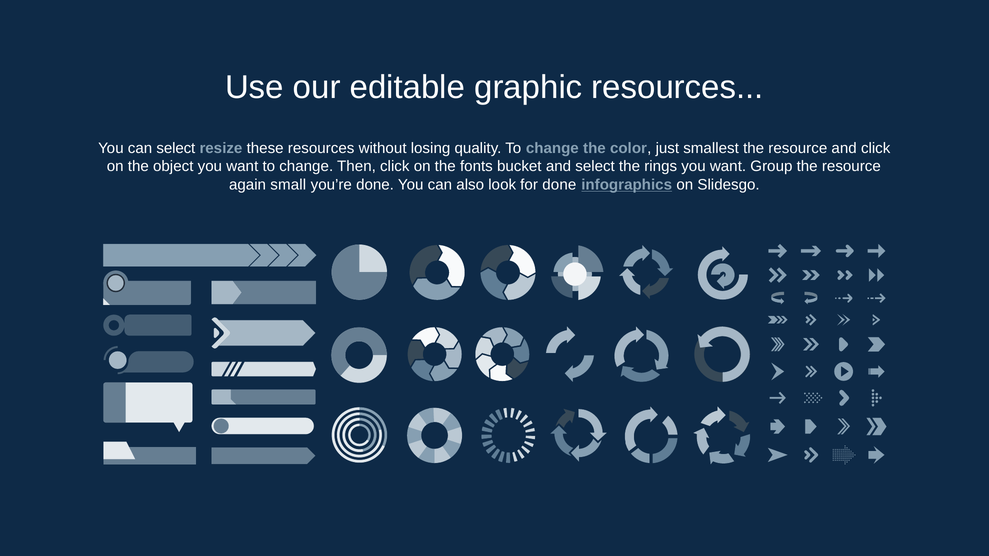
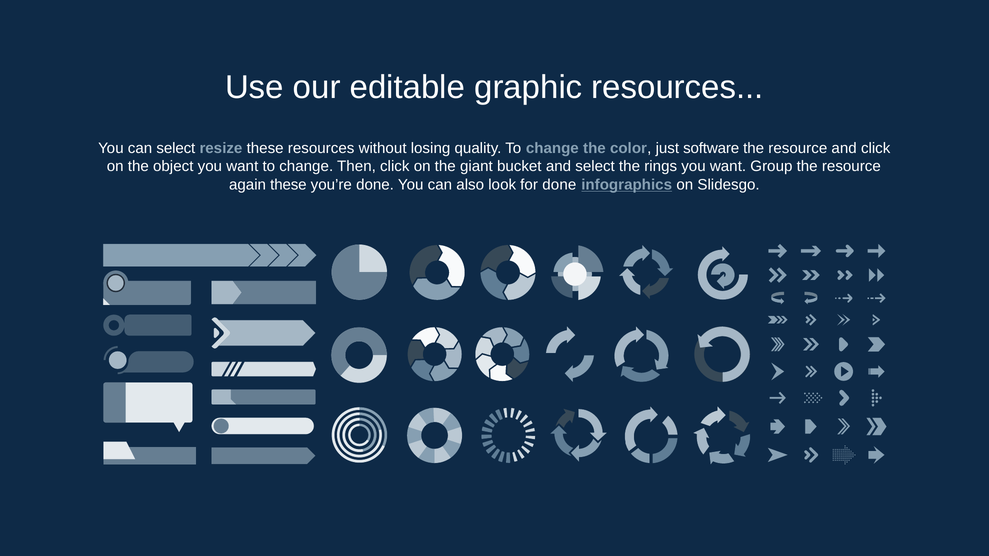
smallest: smallest -> software
fonts: fonts -> giant
again small: small -> these
